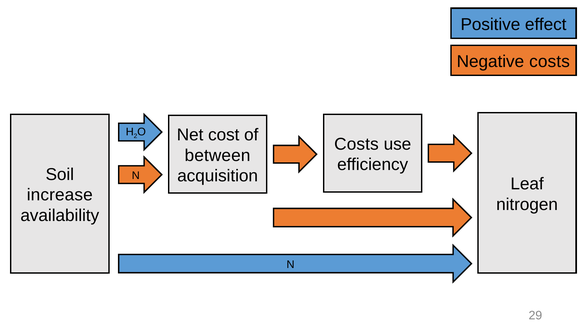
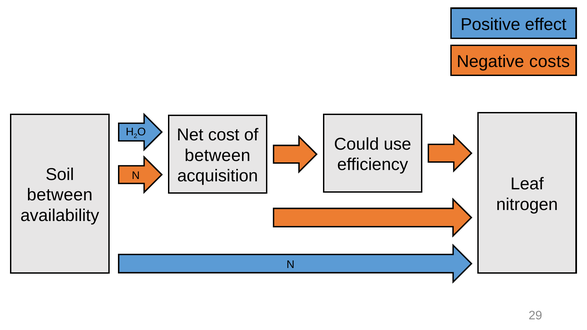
Costs at (356, 144): Costs -> Could
increase at (60, 195): increase -> between
